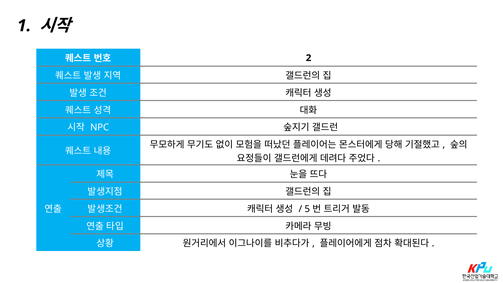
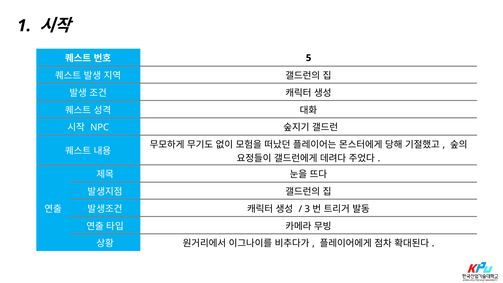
2: 2 -> 5
5: 5 -> 3
